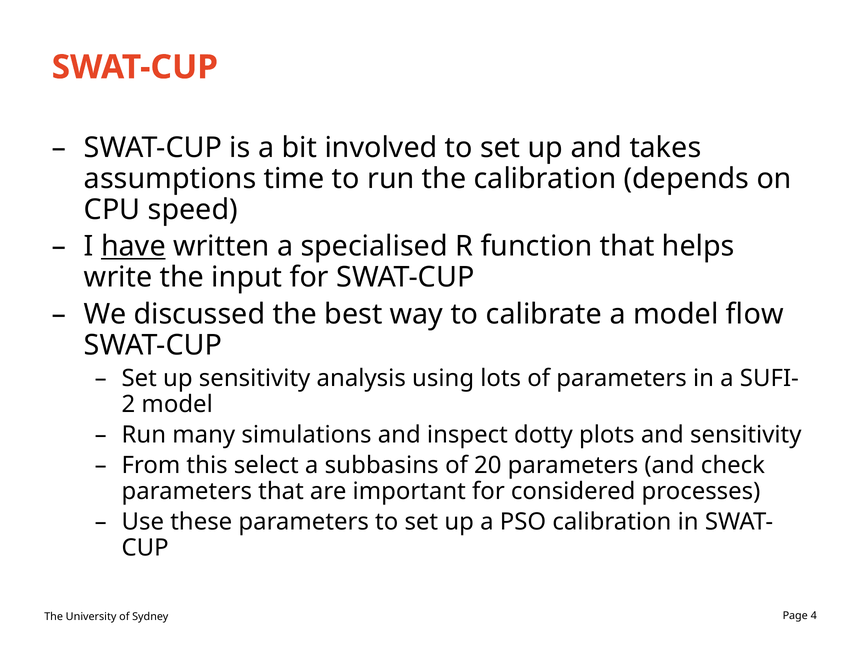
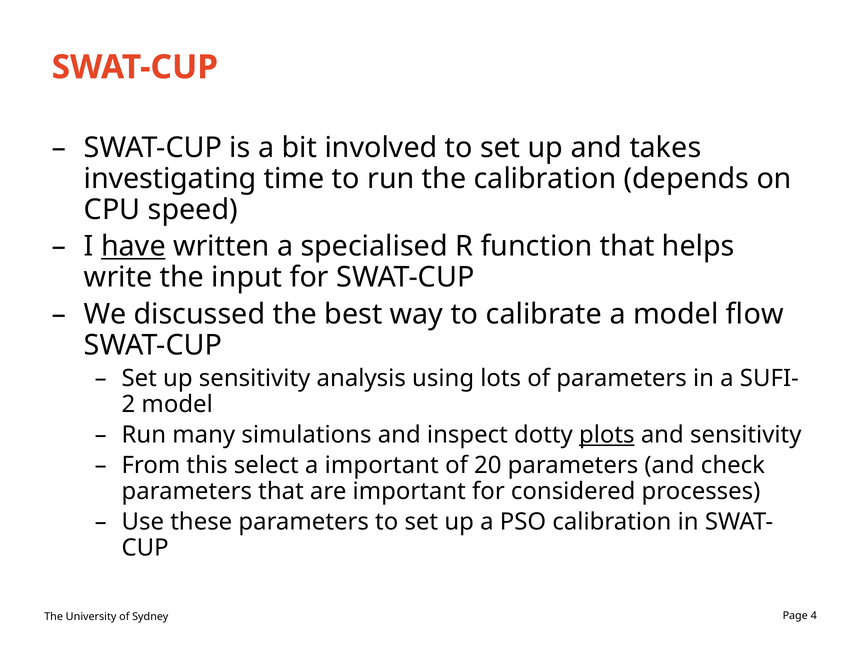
assumptions: assumptions -> investigating
plots underline: none -> present
a subbasins: subbasins -> important
